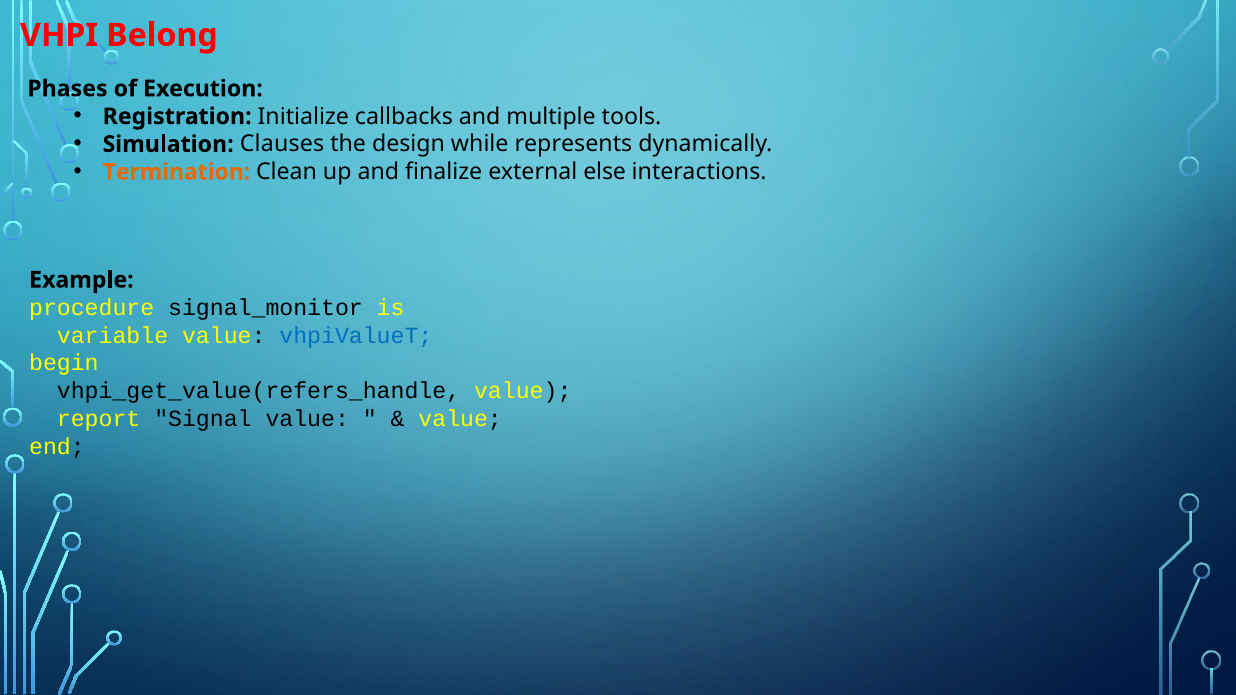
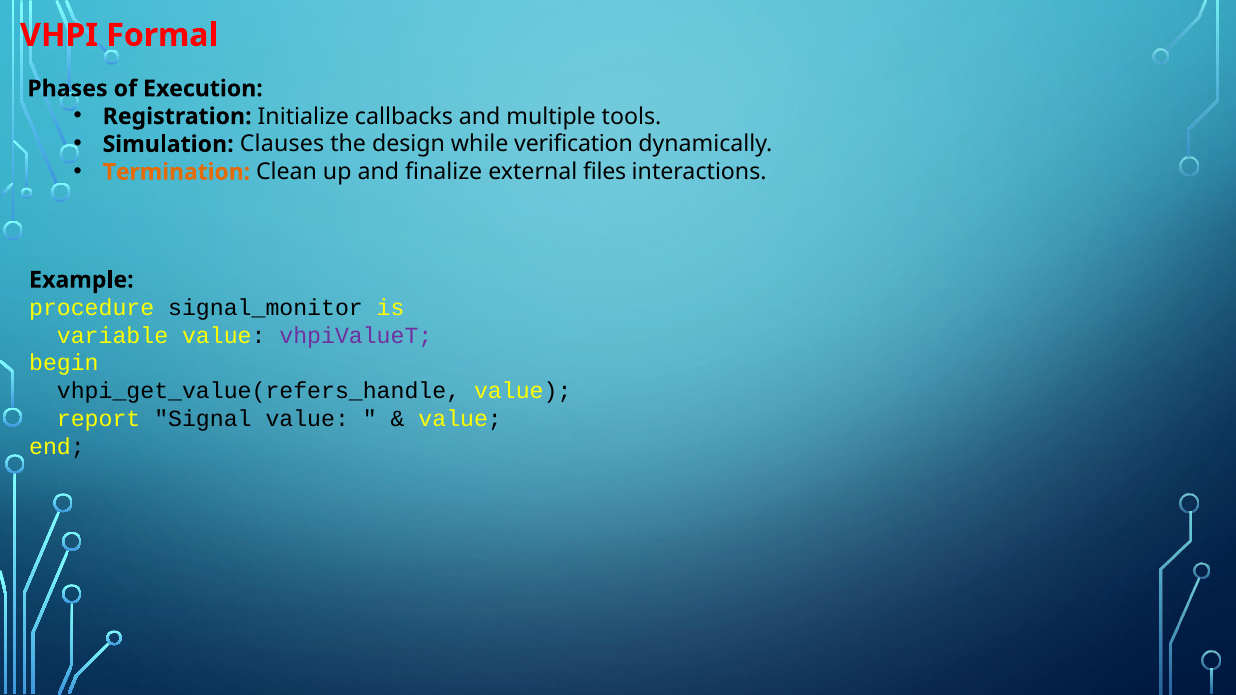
Belong: Belong -> Formal
represents: represents -> verification
else: else -> files
vhpiValueT colour: blue -> purple
